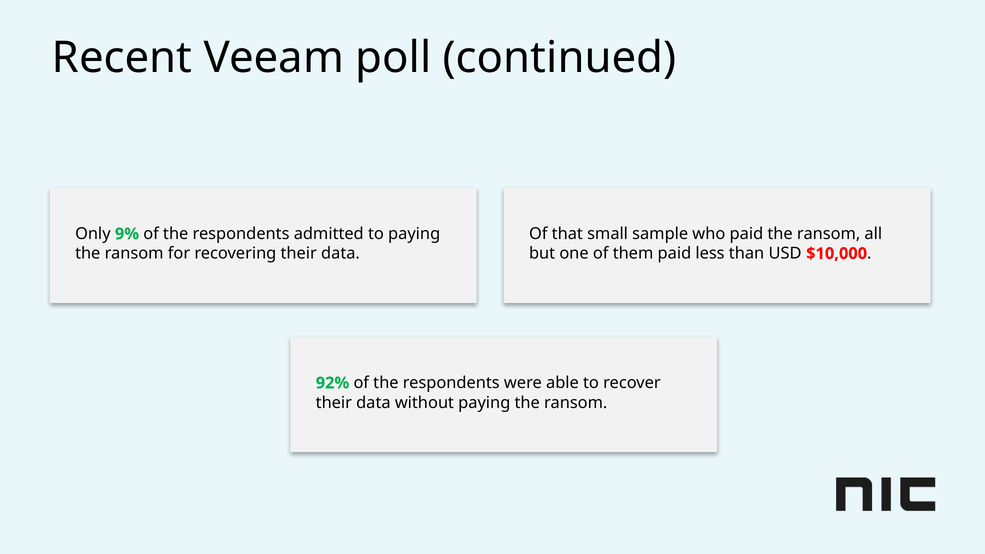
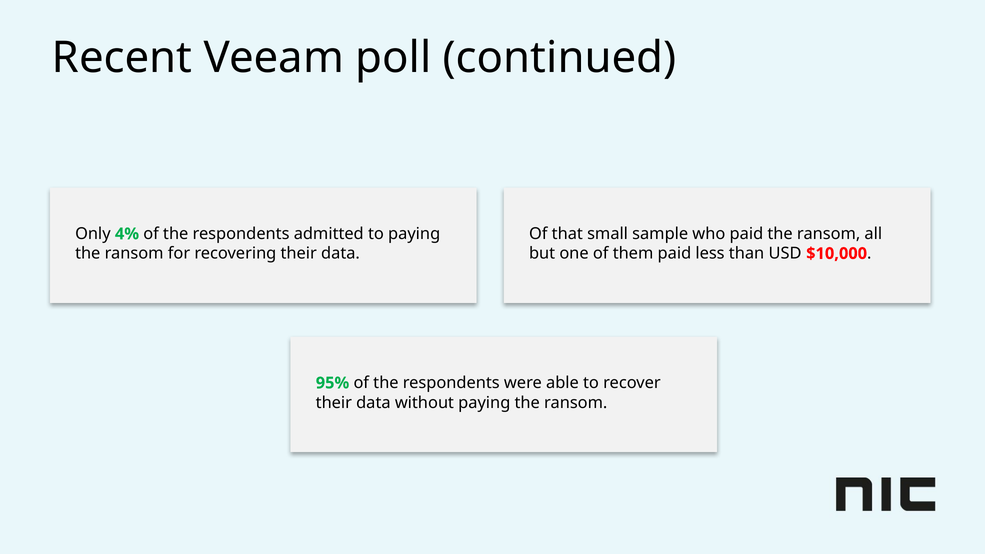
9%: 9% -> 4%
92%: 92% -> 95%
